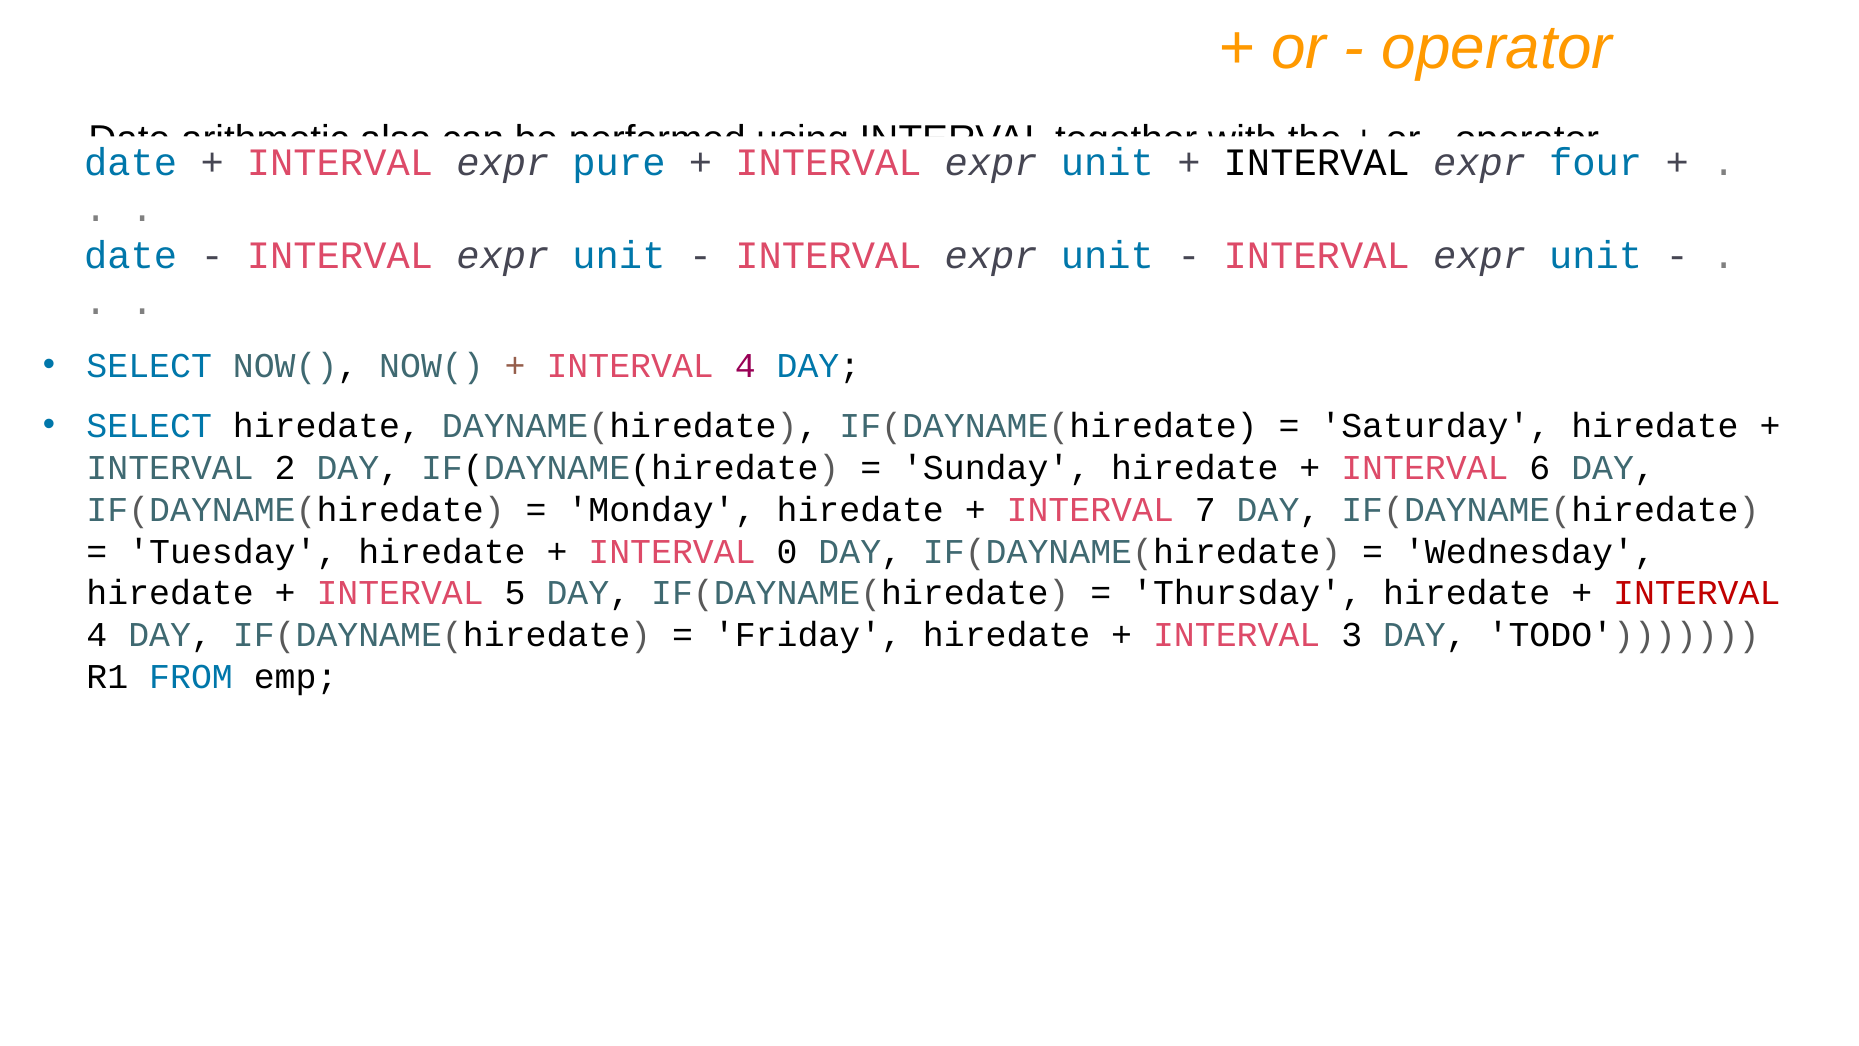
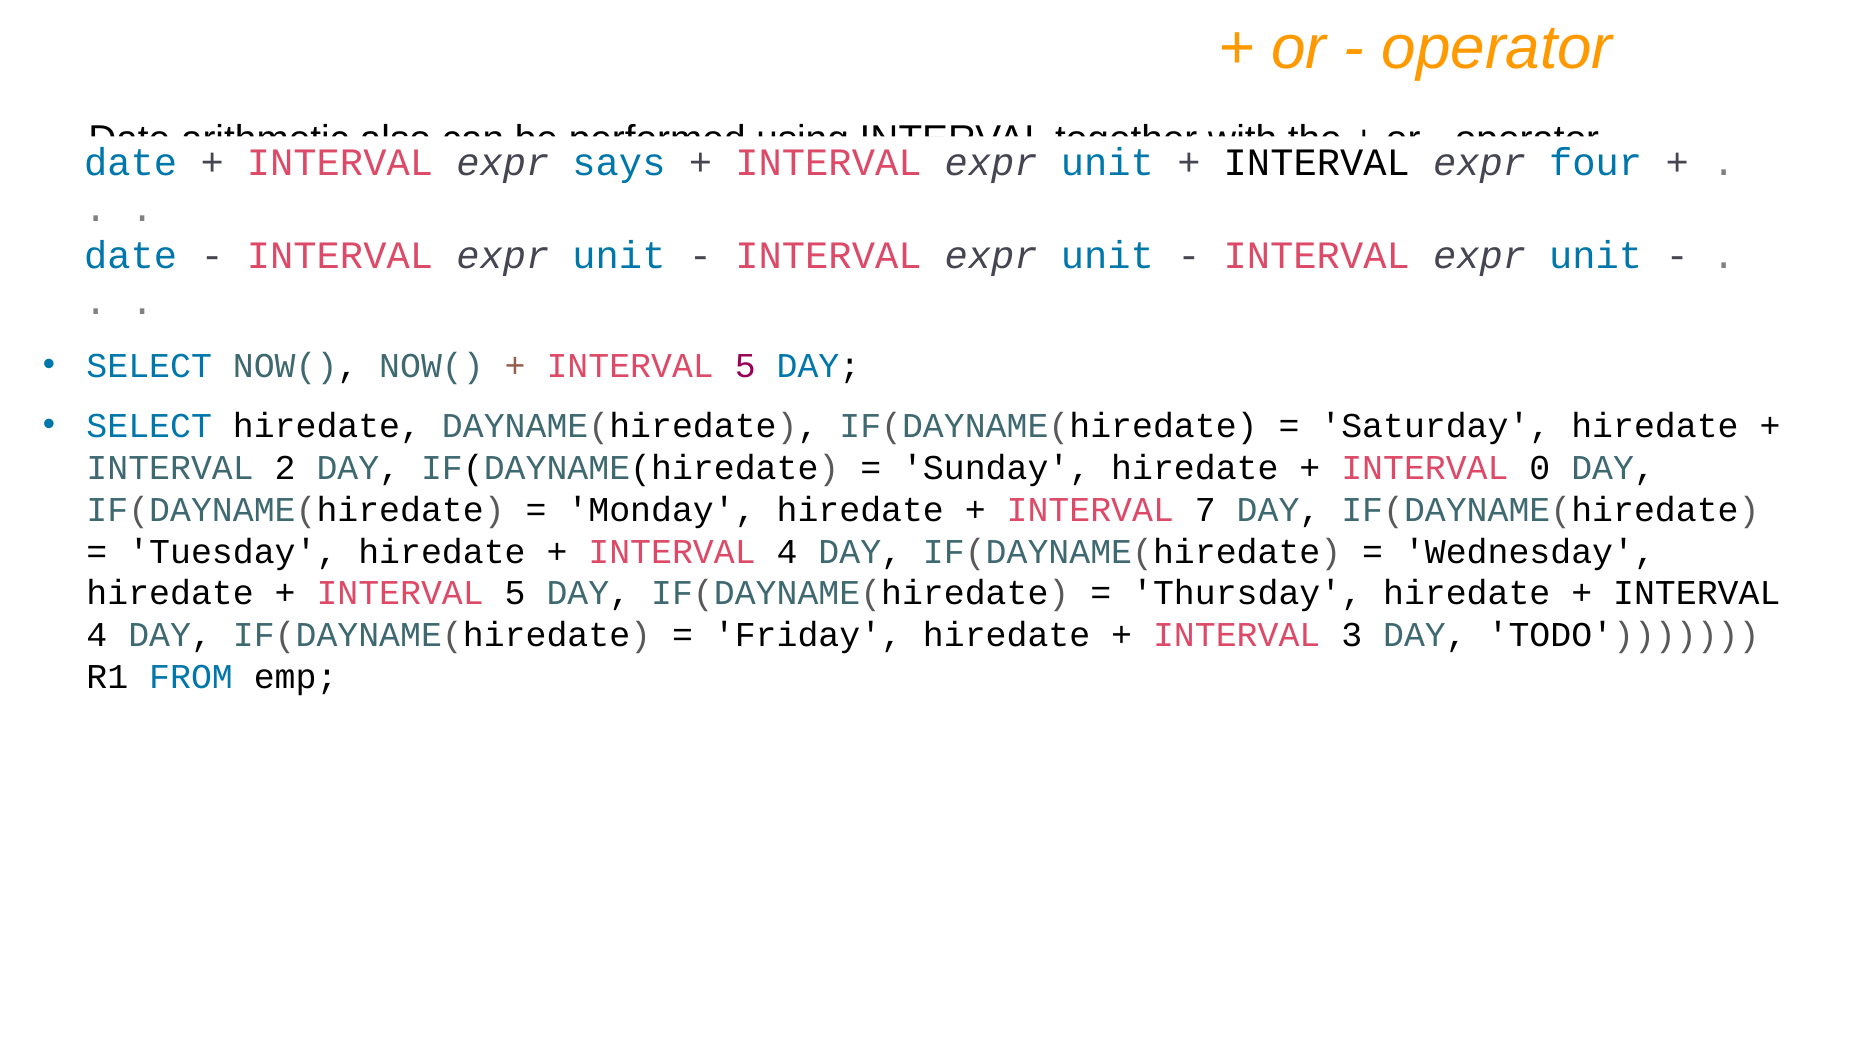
pure: pure -> says
4 at (745, 366): 4 -> 5
6: 6 -> 0
0 at (787, 551): 0 -> 4
INTERVAL at (1697, 593) colour: red -> black
